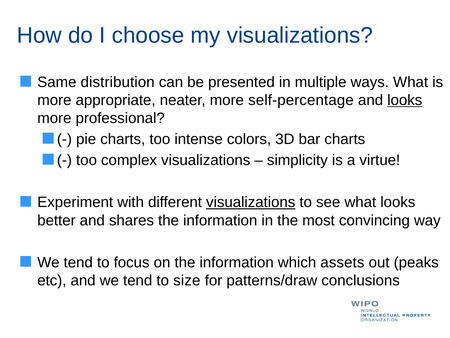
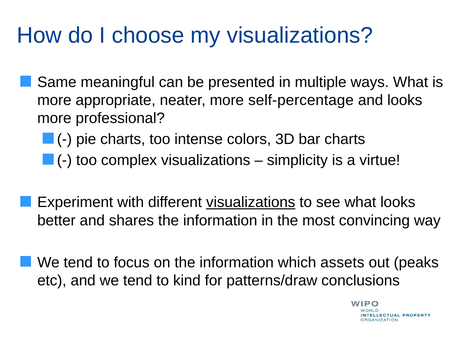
distribution: distribution -> meaningful
looks at (405, 100) underline: present -> none
size: size -> kind
